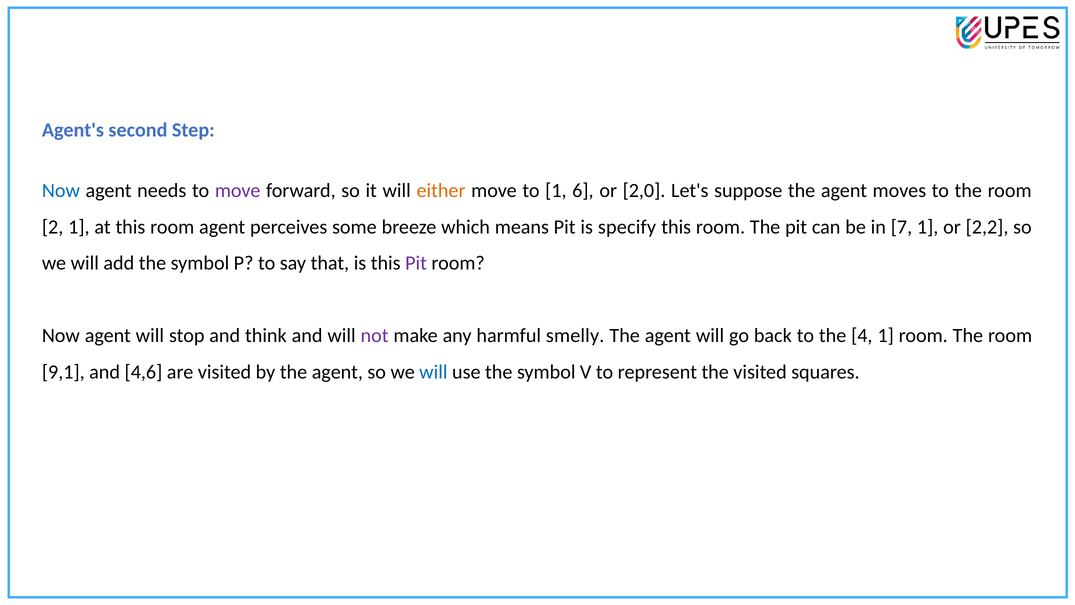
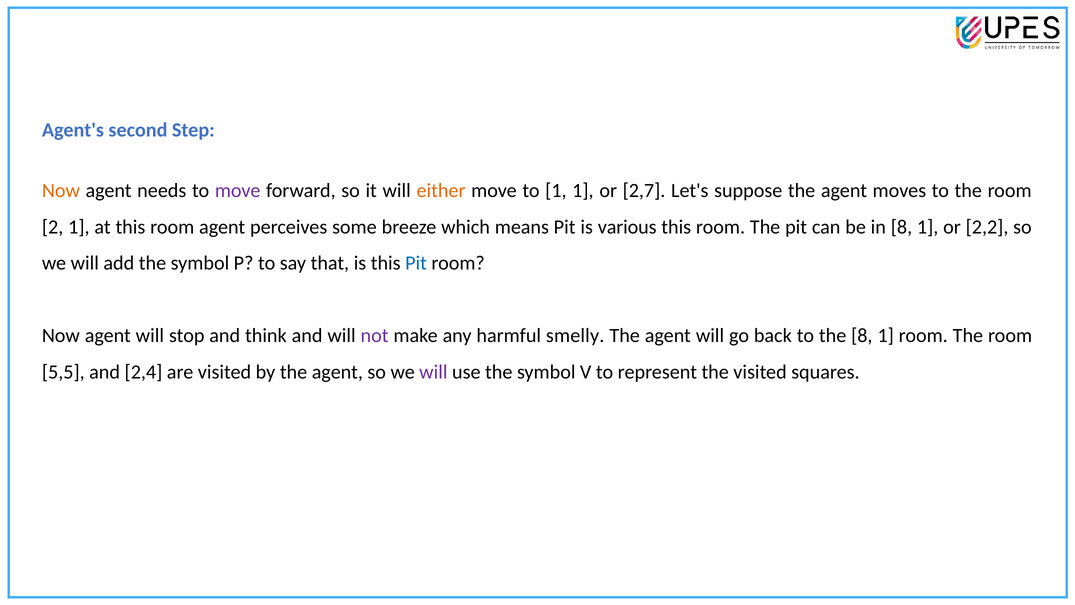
Now at (61, 190) colour: blue -> orange
1 6: 6 -> 1
2,0: 2,0 -> 2,7
specify: specify -> various
in 7: 7 -> 8
Pit at (416, 263) colour: purple -> blue
the 4: 4 -> 8
9,1: 9,1 -> 5,5
4,6: 4,6 -> 2,4
will at (433, 372) colour: blue -> purple
